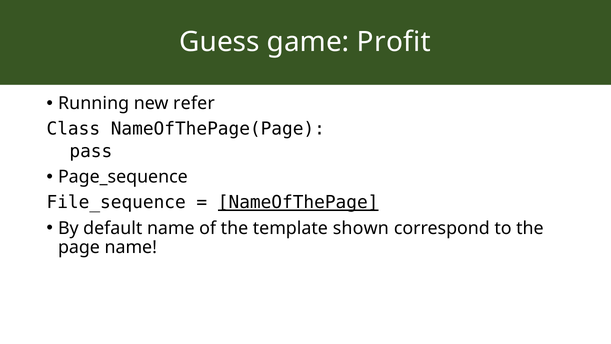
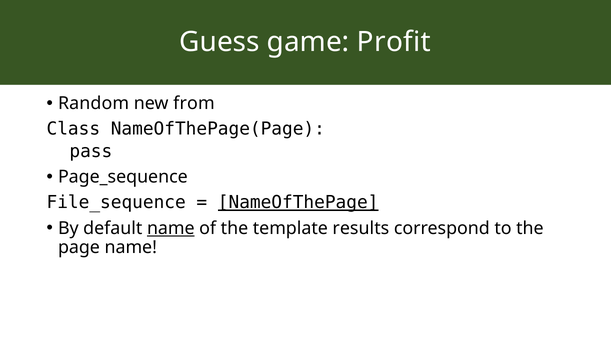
Running: Running -> Random
refer: refer -> from
name at (171, 228) underline: none -> present
shown: shown -> results
